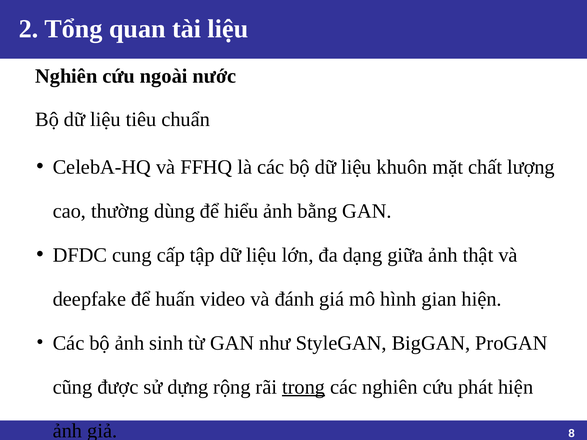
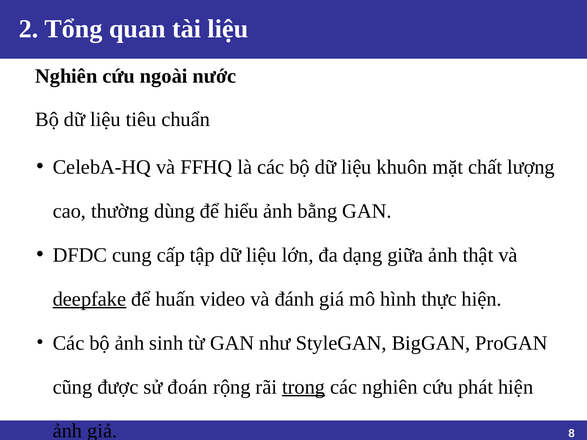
deepfake underline: none -> present
gian: gian -> thực
dựng: dựng -> đoán
